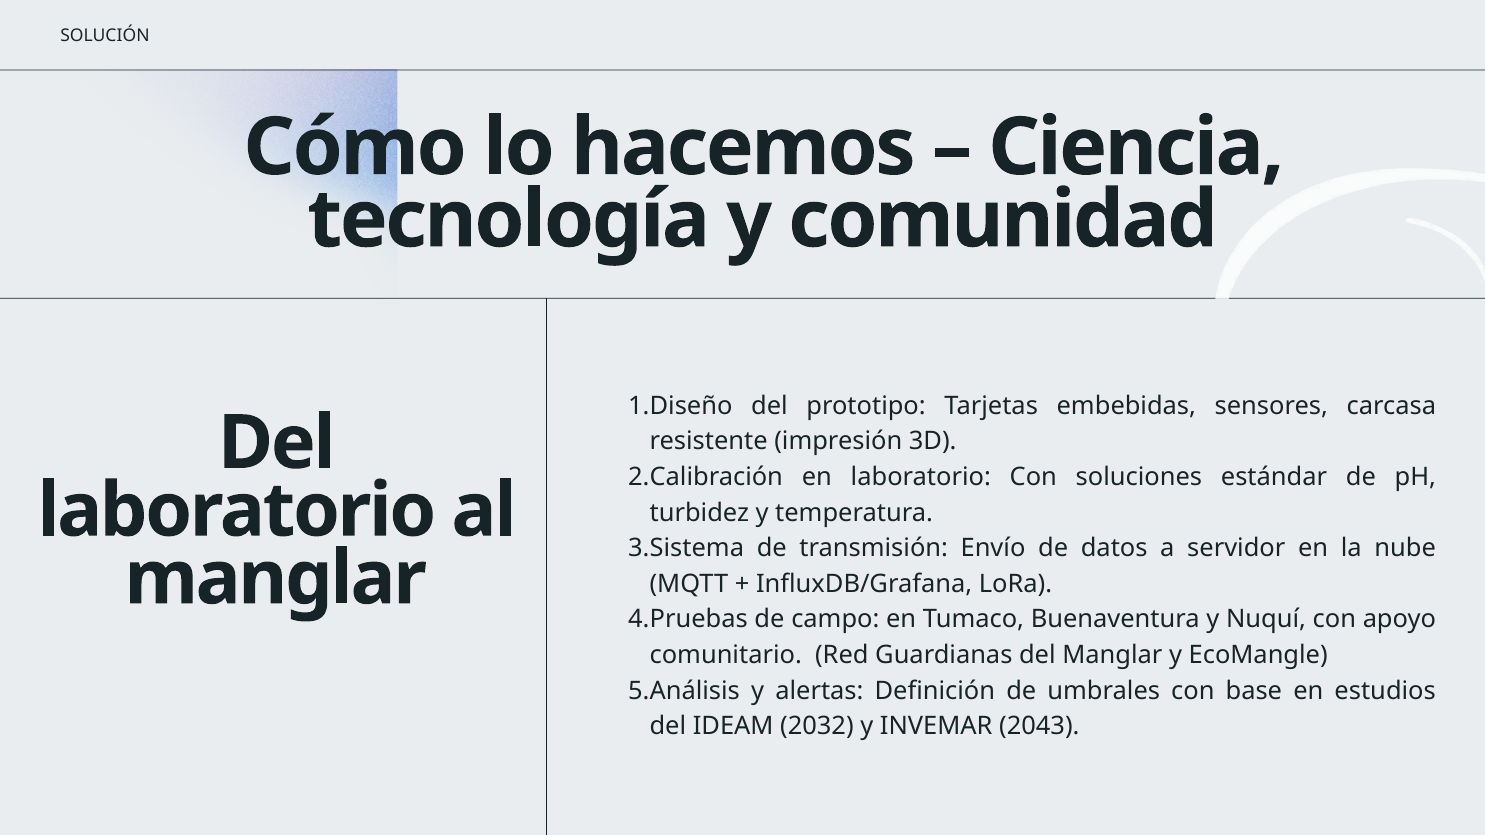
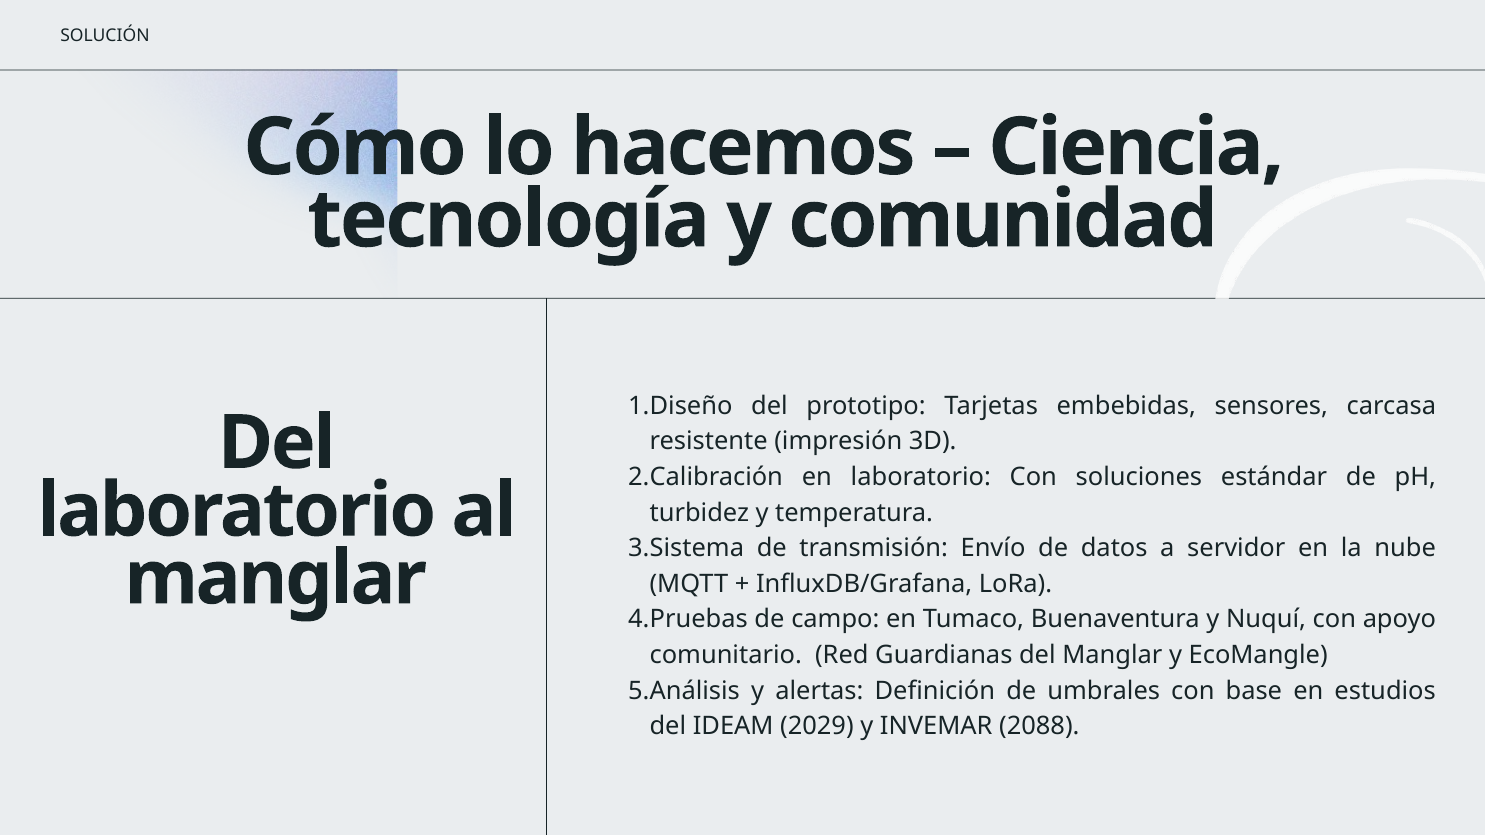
2032: 2032 -> 2029
2043: 2043 -> 2088
